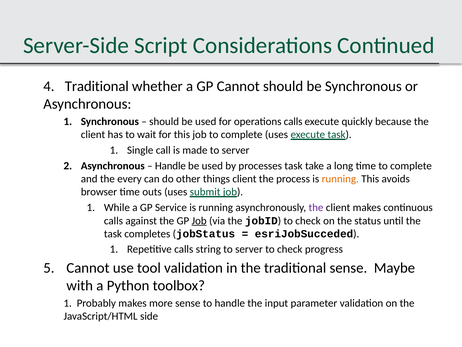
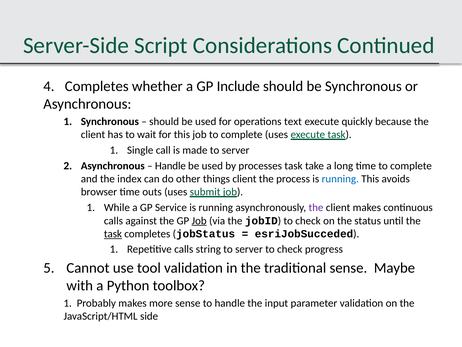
4 Traditional: Traditional -> Completes
GP Cannot: Cannot -> Include
operations calls: calls -> text
every: every -> index
running at (340, 179) colour: orange -> blue
task at (113, 234) underline: none -> present
